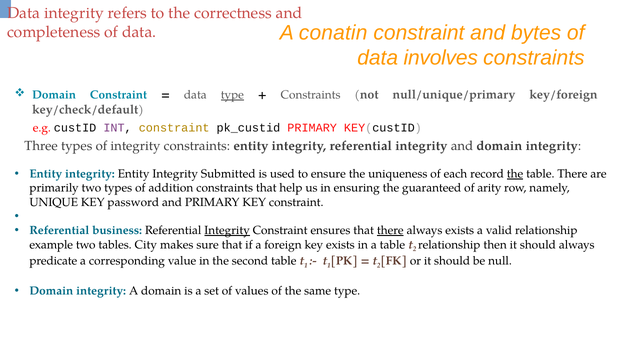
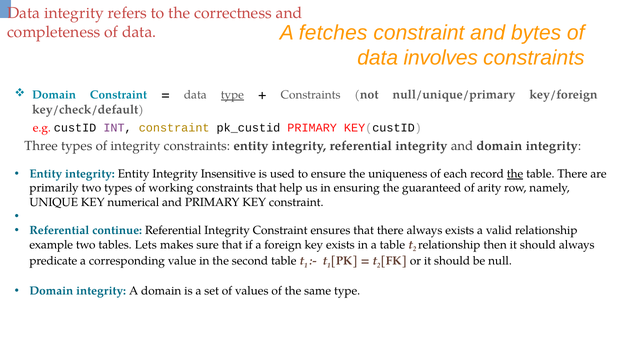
conatin: conatin -> fetches
Submitted: Submitted -> Insensitive
addition: addition -> working
password: password -> numerical
business: business -> continue
Integrity at (227, 230) underline: present -> none
there at (390, 230) underline: present -> none
City: City -> Lets
